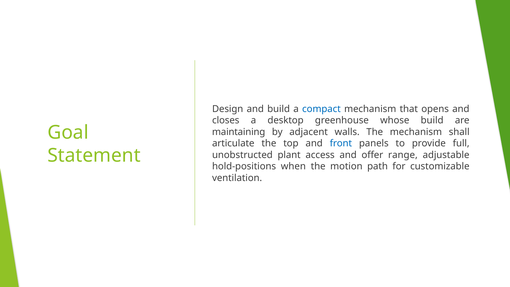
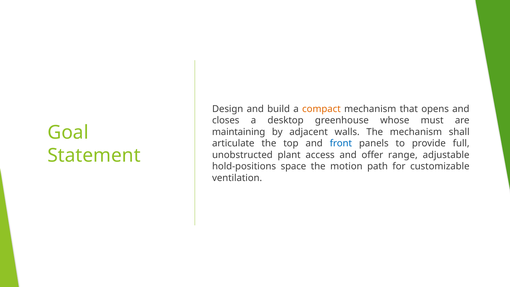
compact colour: blue -> orange
whose build: build -> must
when: when -> space
